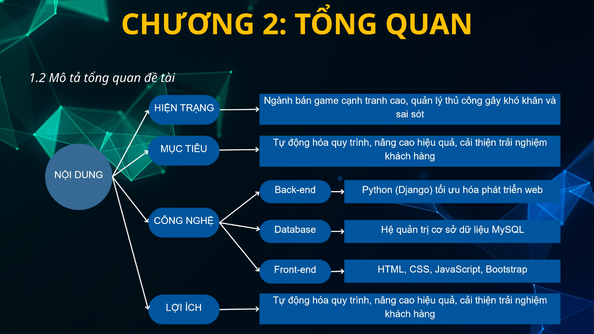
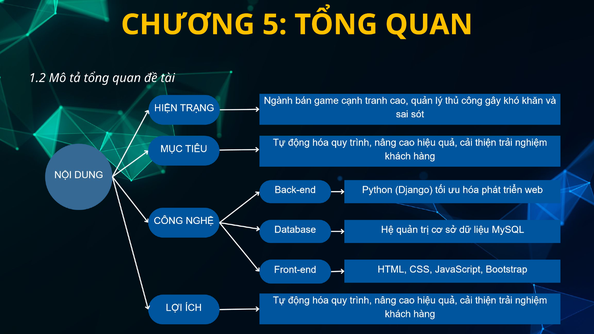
2: 2 -> 5
